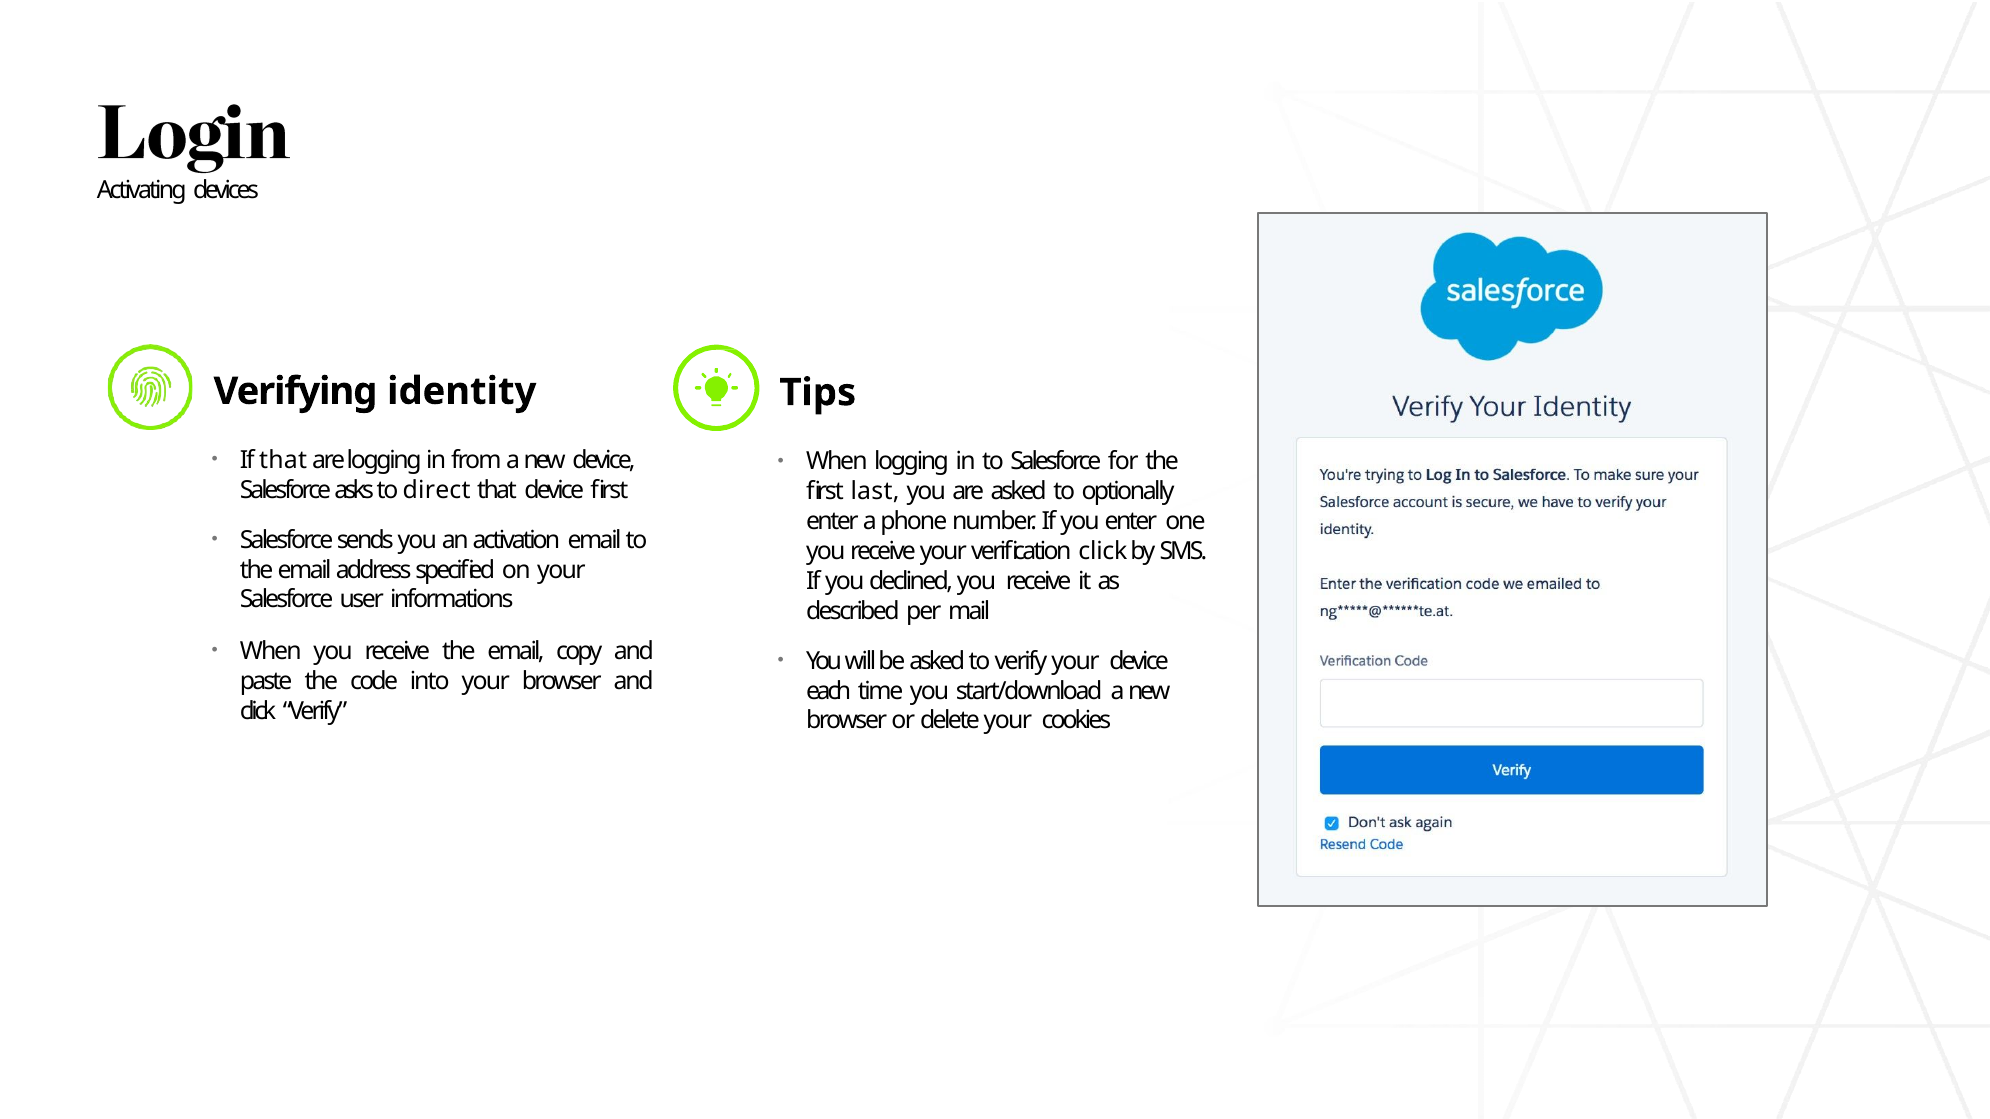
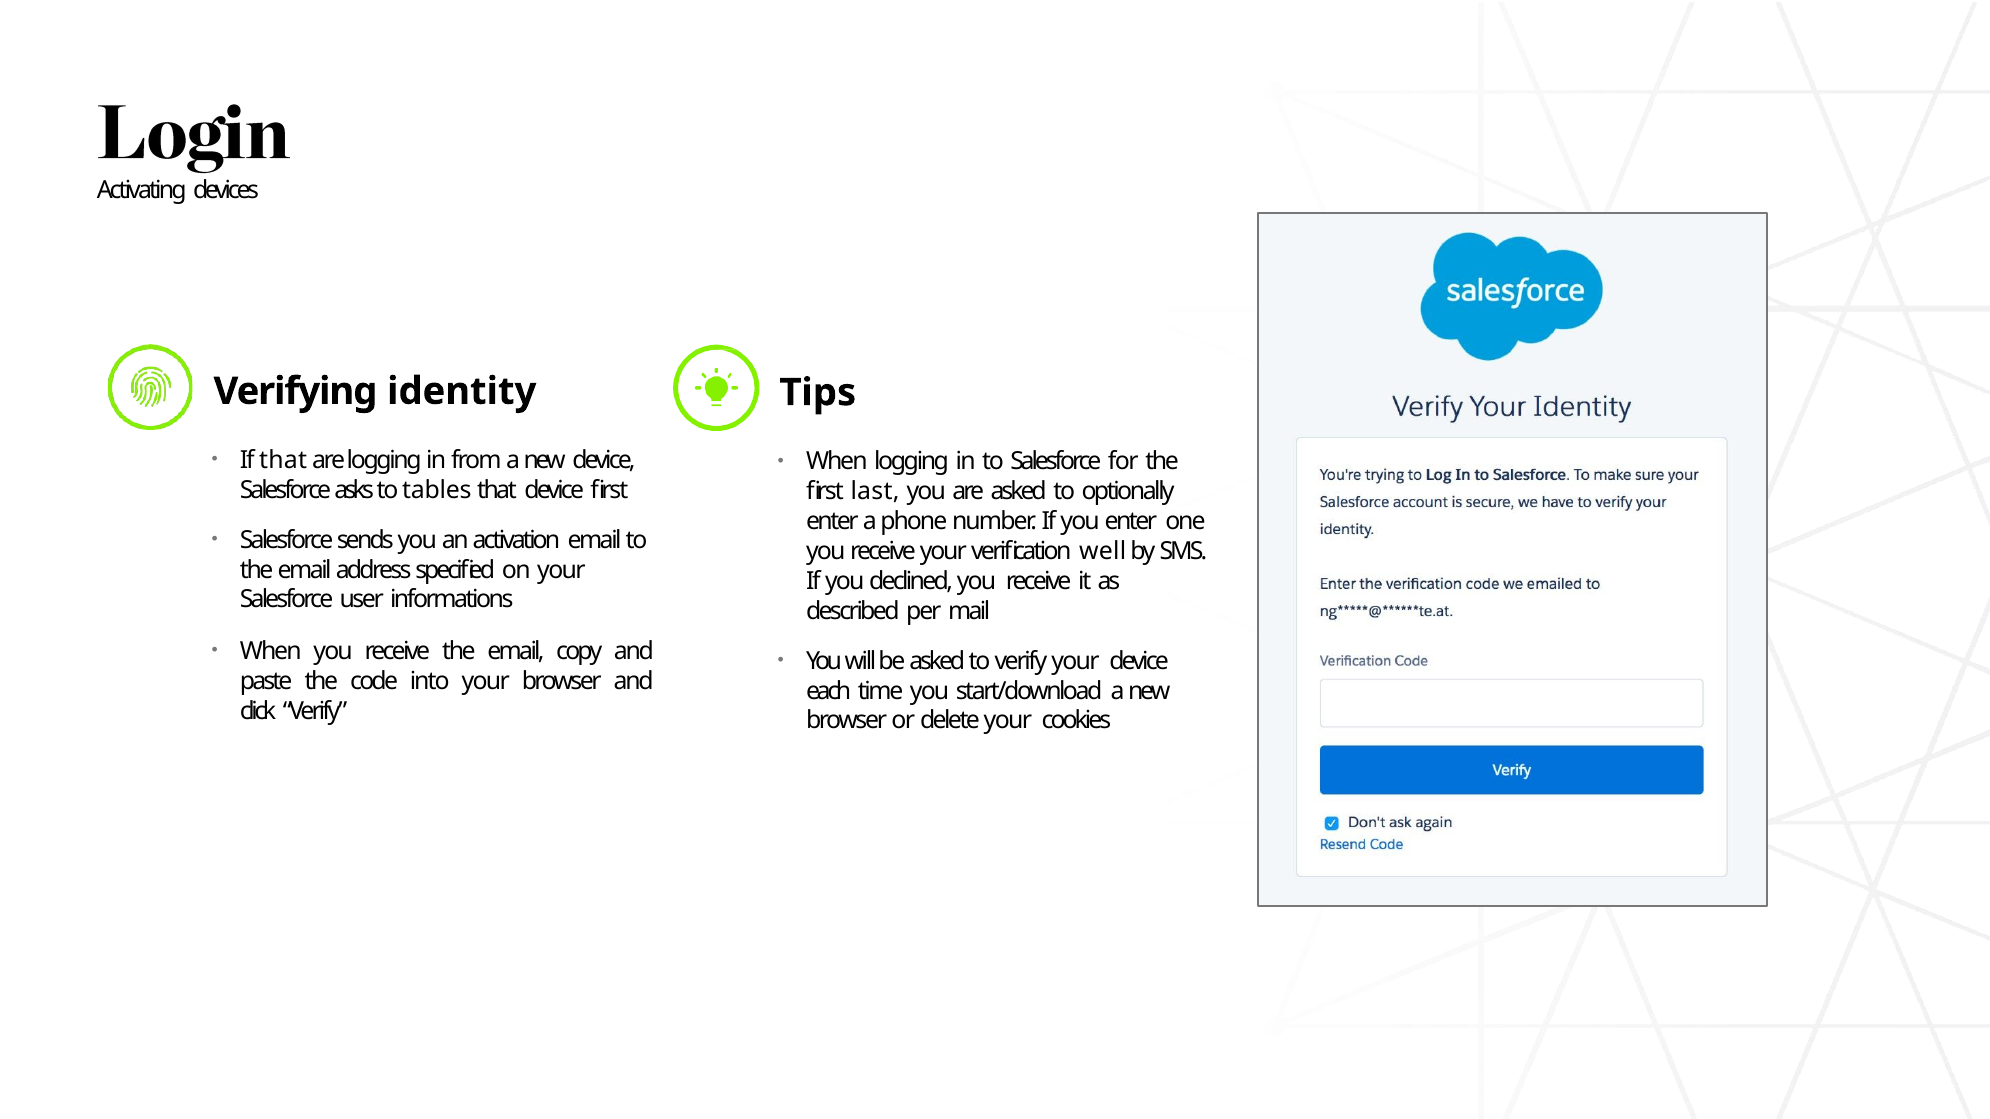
direct: direct -> tables
verification click: click -> well
